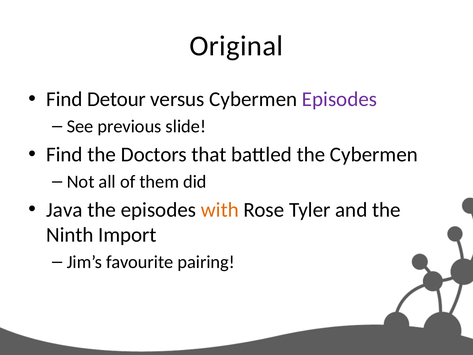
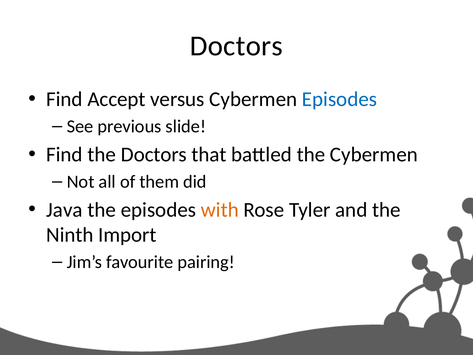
Original at (236, 46): Original -> Doctors
Detour: Detour -> Accept
Episodes at (340, 99) colour: purple -> blue
